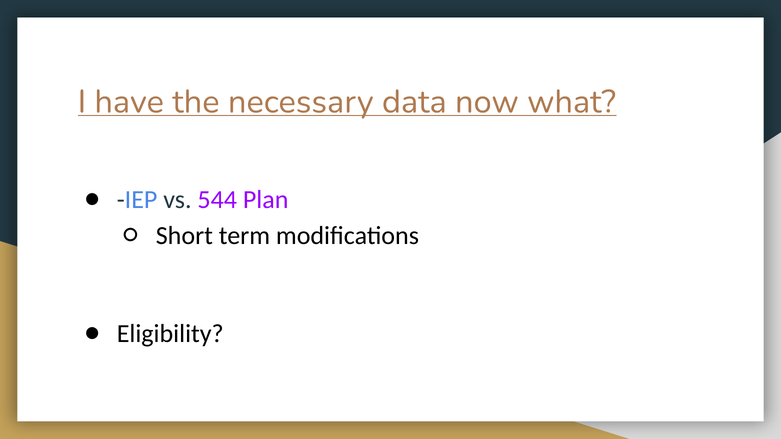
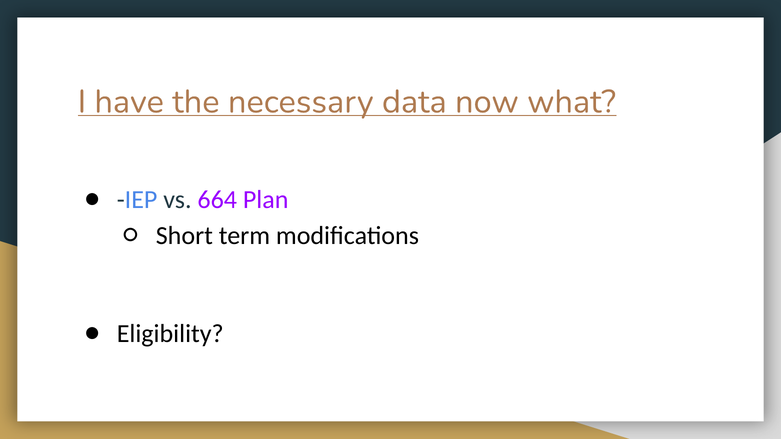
544: 544 -> 664
